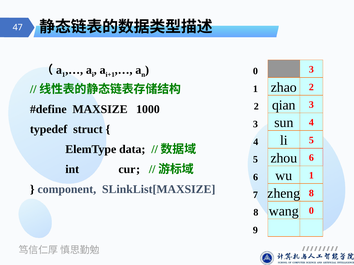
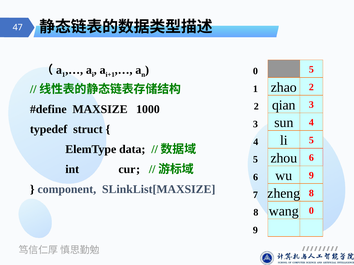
3 at (311, 70): 3 -> 5
6 1: 1 -> 9
